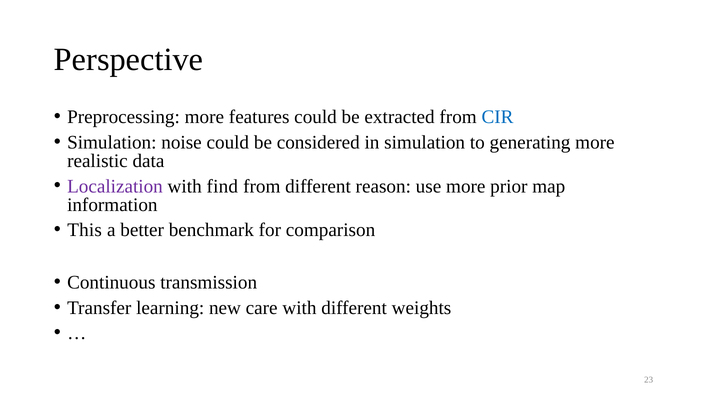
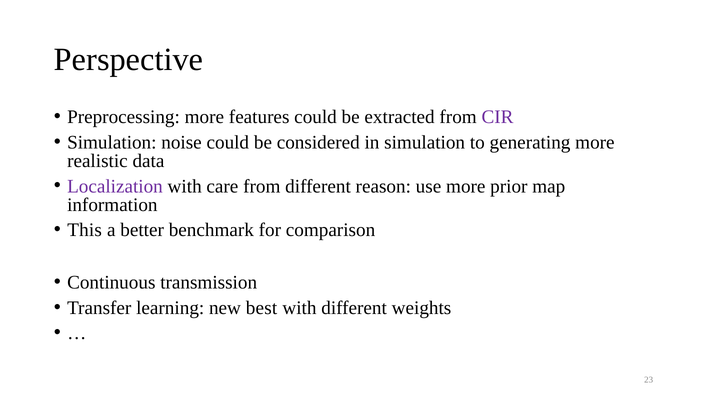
CIR colour: blue -> purple
find: find -> care
care: care -> best
